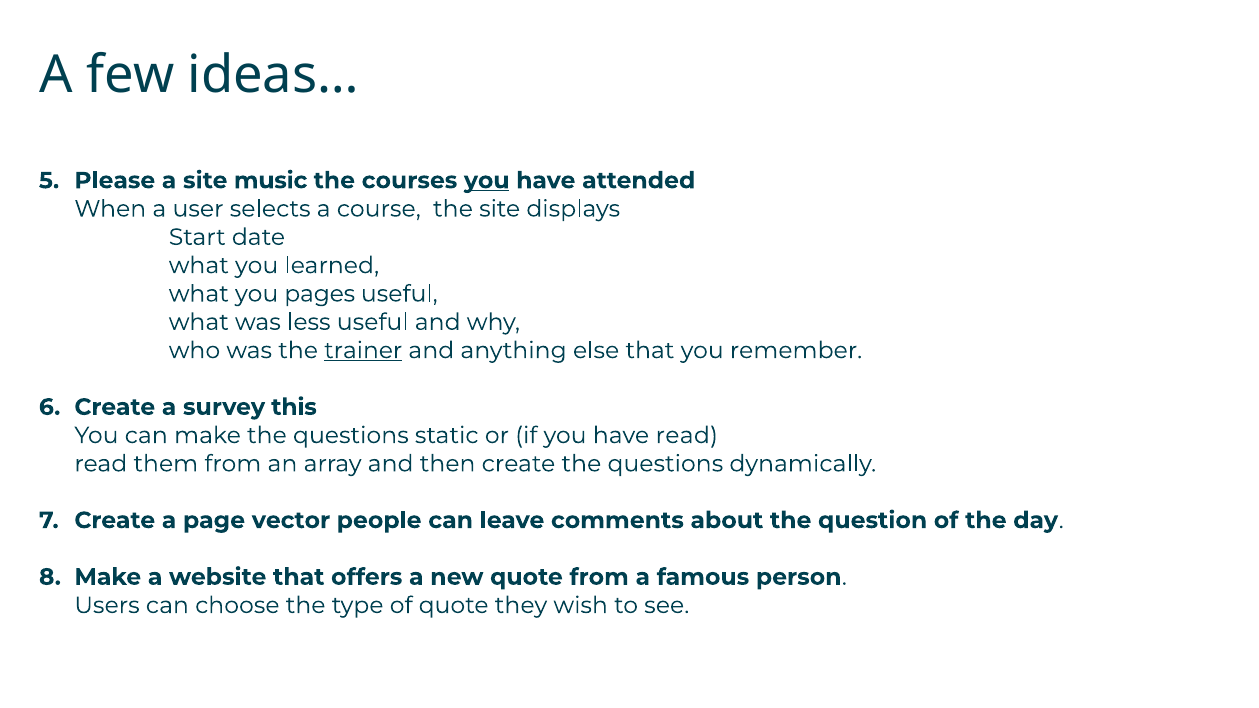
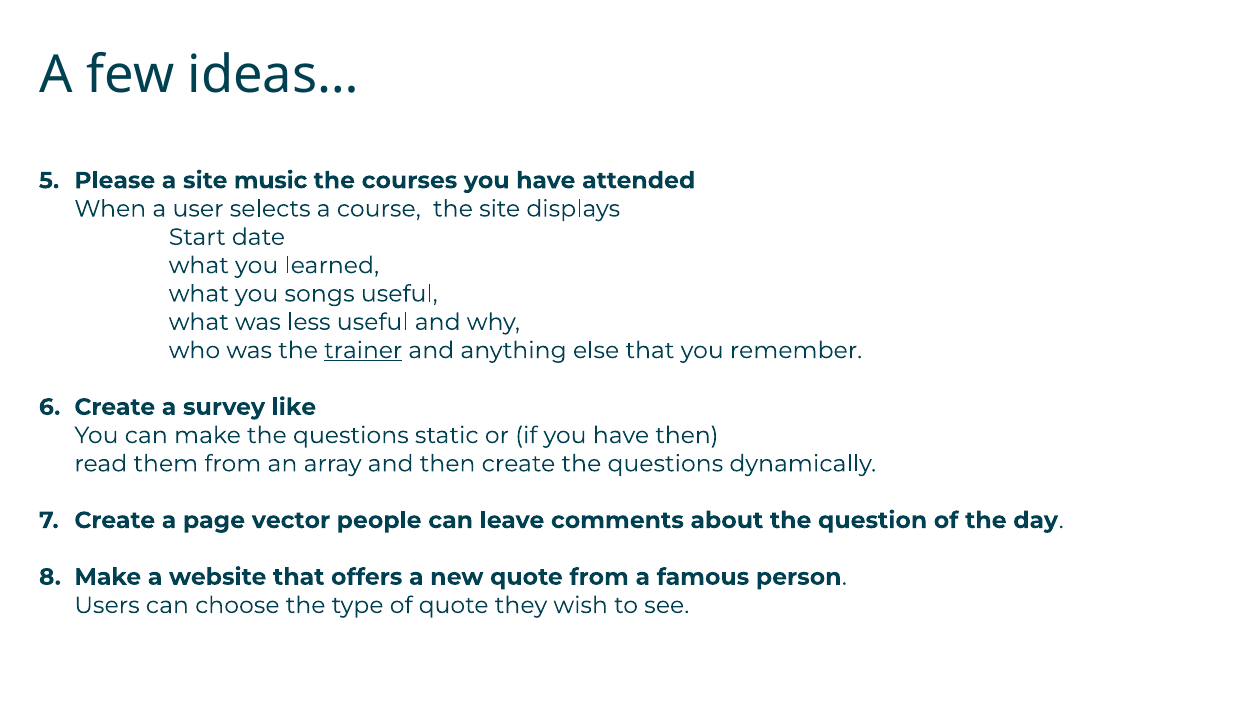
you at (487, 181) underline: present -> none
pages: pages -> songs
this: this -> like
have read: read -> then
